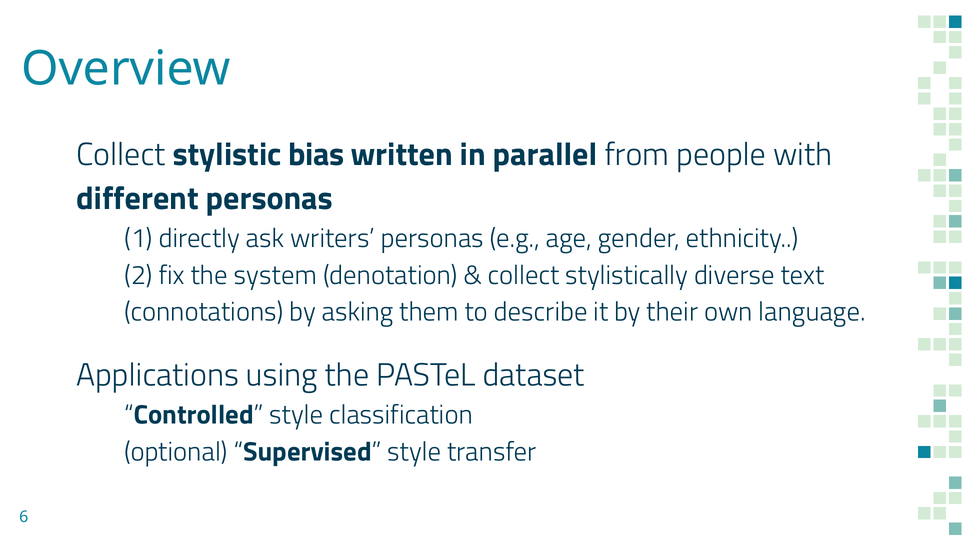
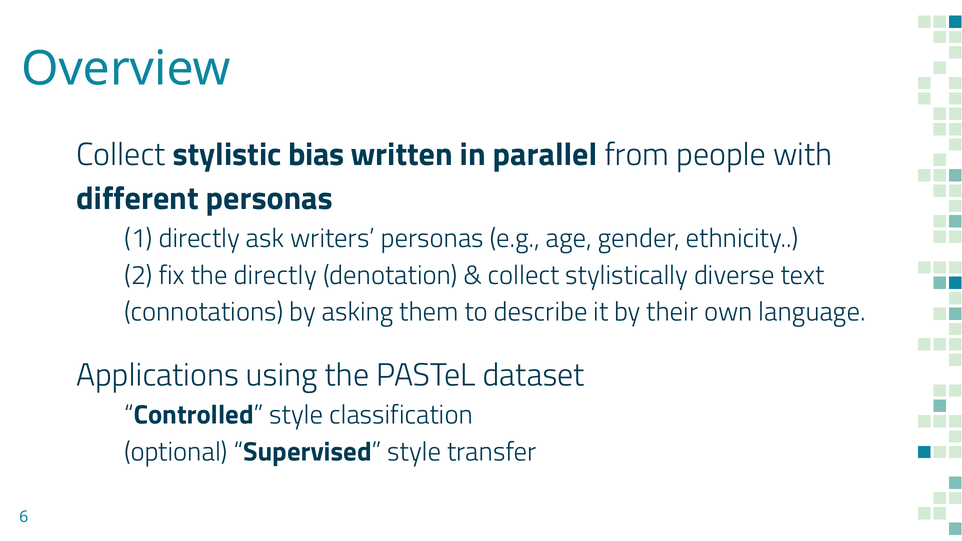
the system: system -> directly
